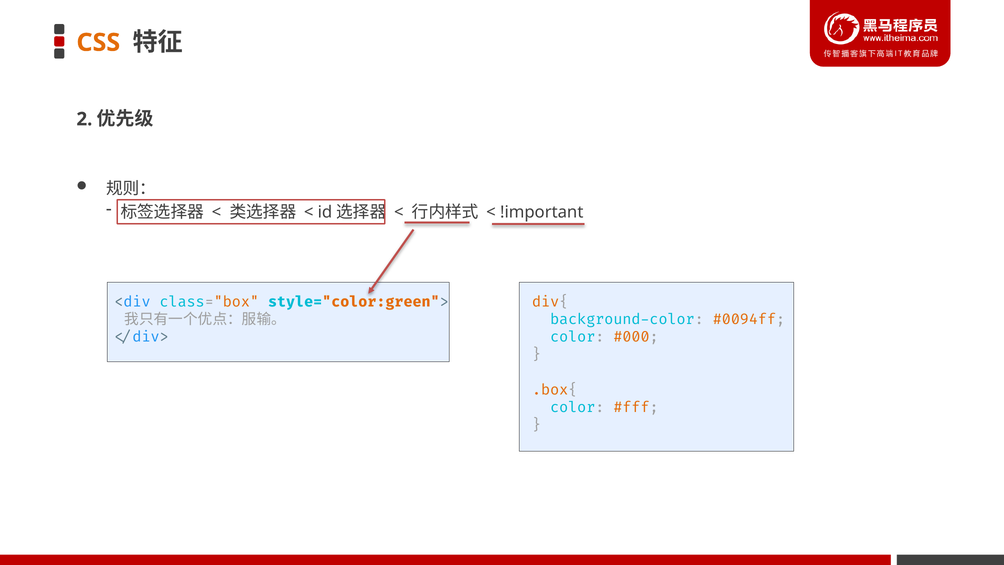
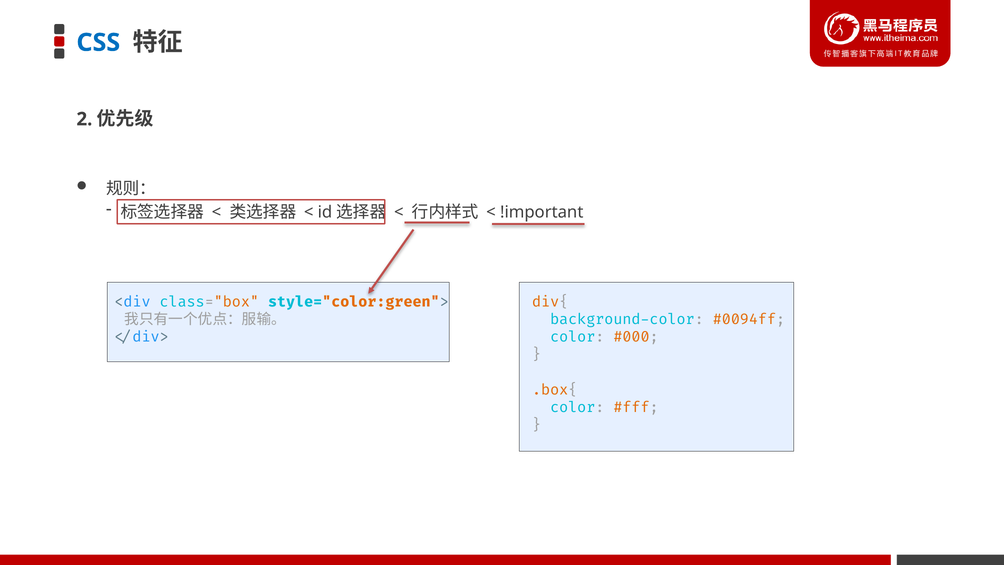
CSS colour: orange -> blue
